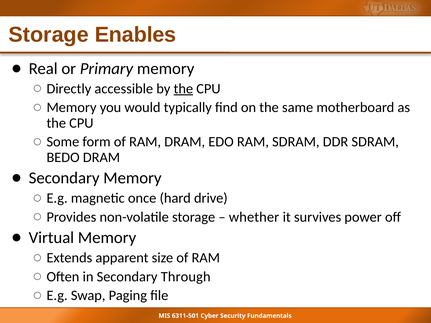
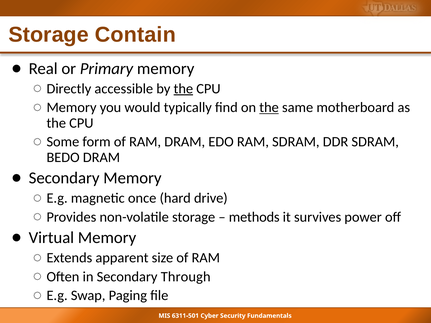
Enables: Enables -> Contain
the at (269, 108) underline: none -> present
whether: whether -> methods
